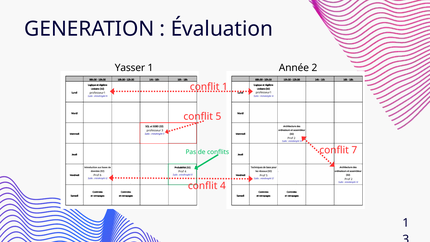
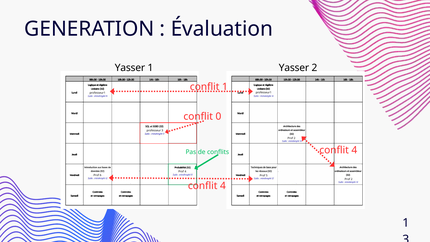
1 Année: Année -> Yasser
conflit 5: 5 -> 0
7 at (354, 150): 7 -> 4
